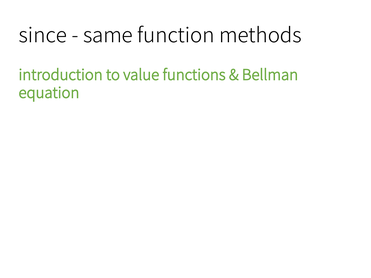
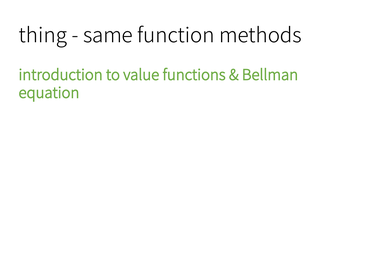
since: since -> thing
